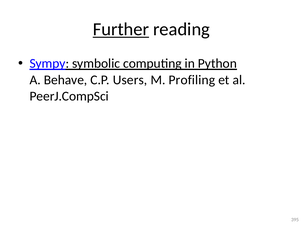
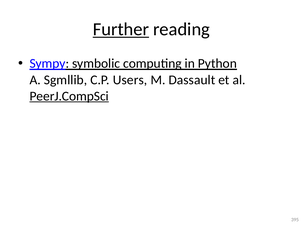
Behave: Behave -> Sgmllib
Profiling: Profiling -> Dassault
PeerJ.CompSci underline: none -> present
